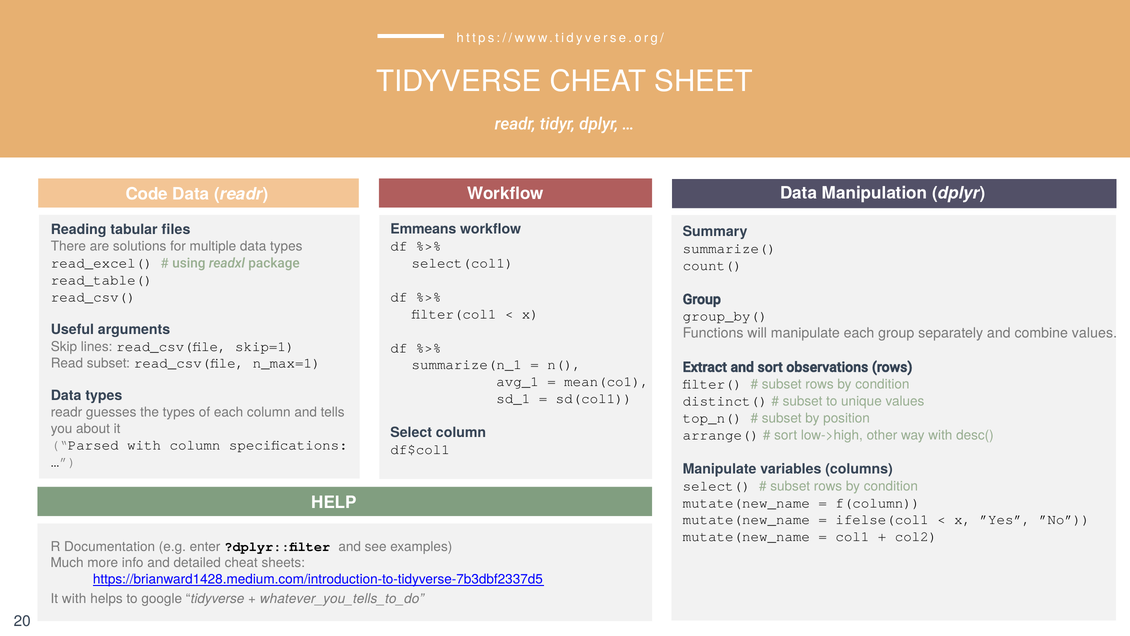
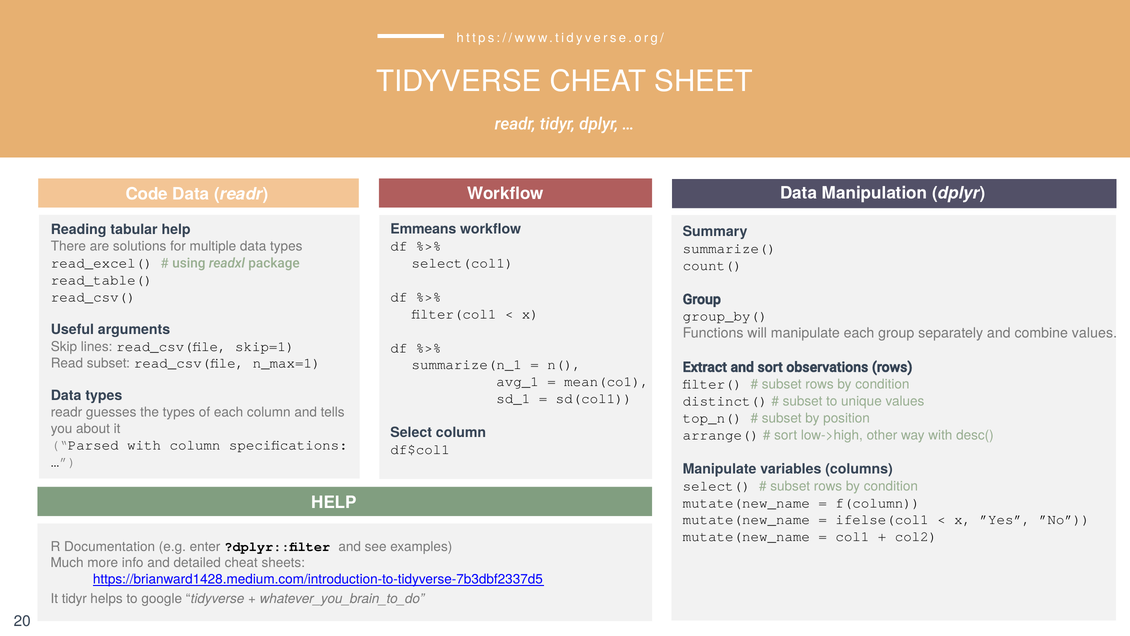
tabular files: files -> help
It with: with -> tidyr
whatever_you_tells_to_do: whatever_you_tells_to_do -> whatever_you_brain_to_do
